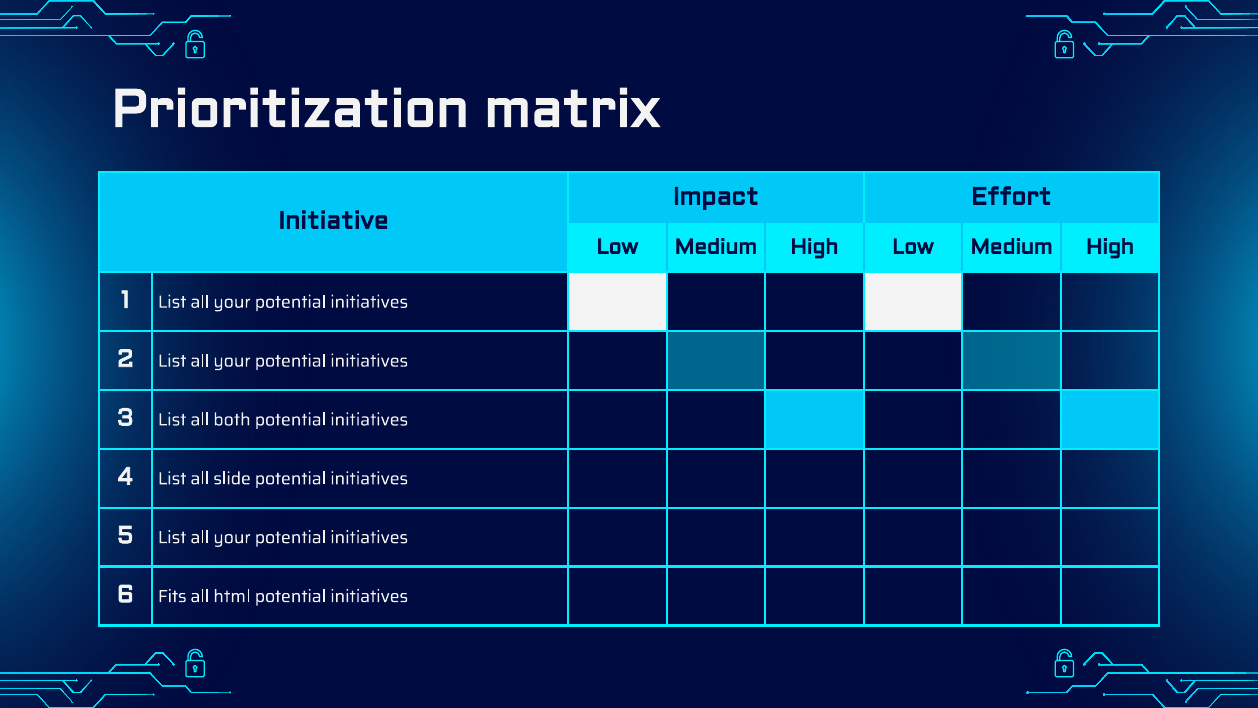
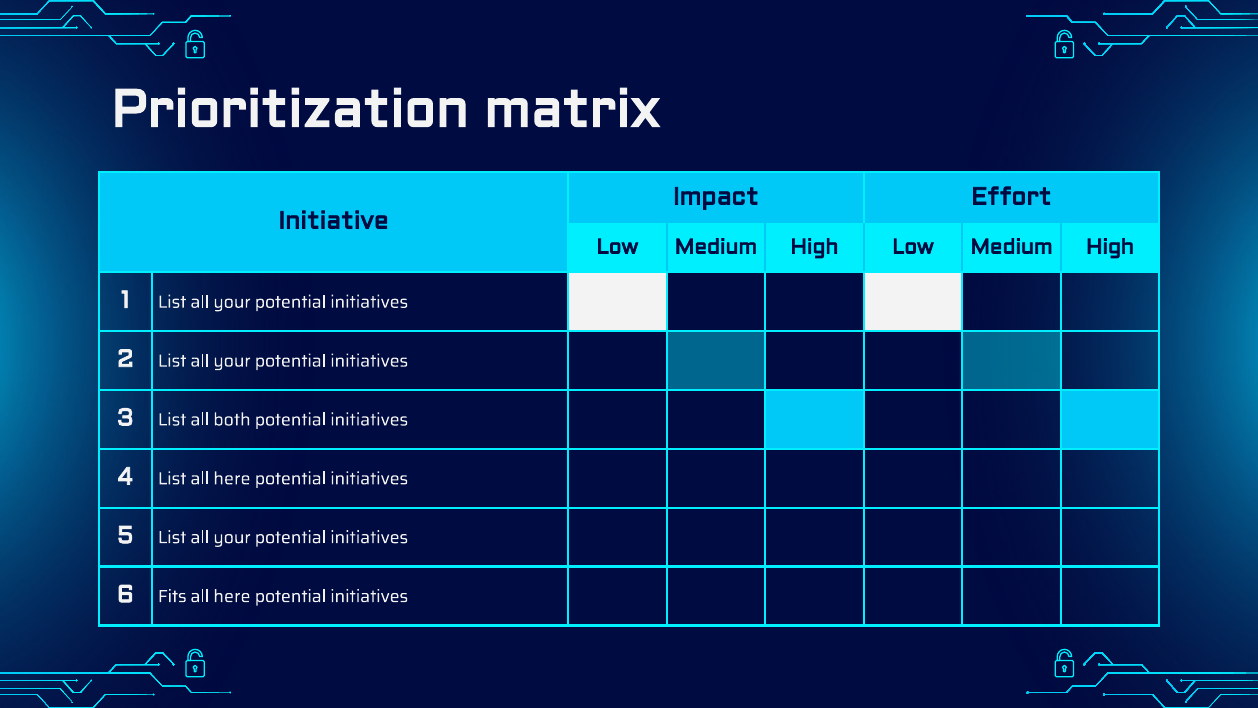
List all slide: slide -> here
html at (232, 596): html -> here
